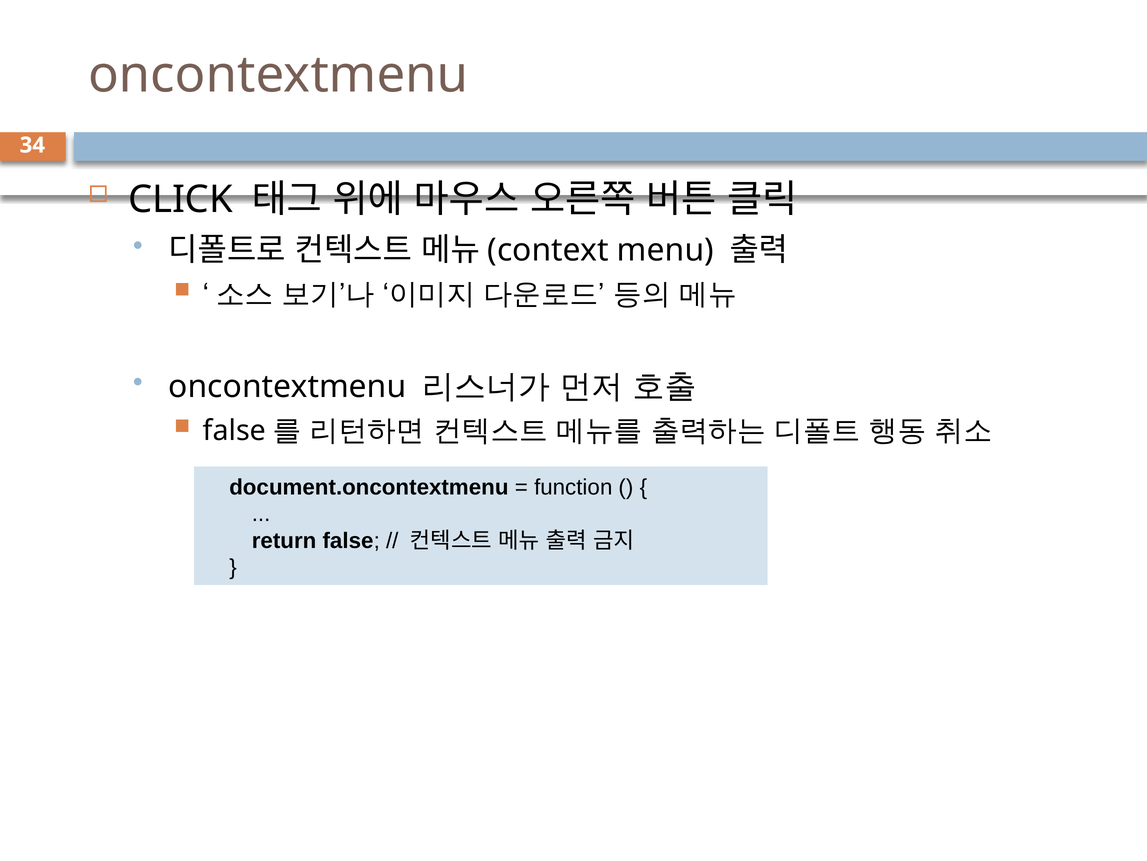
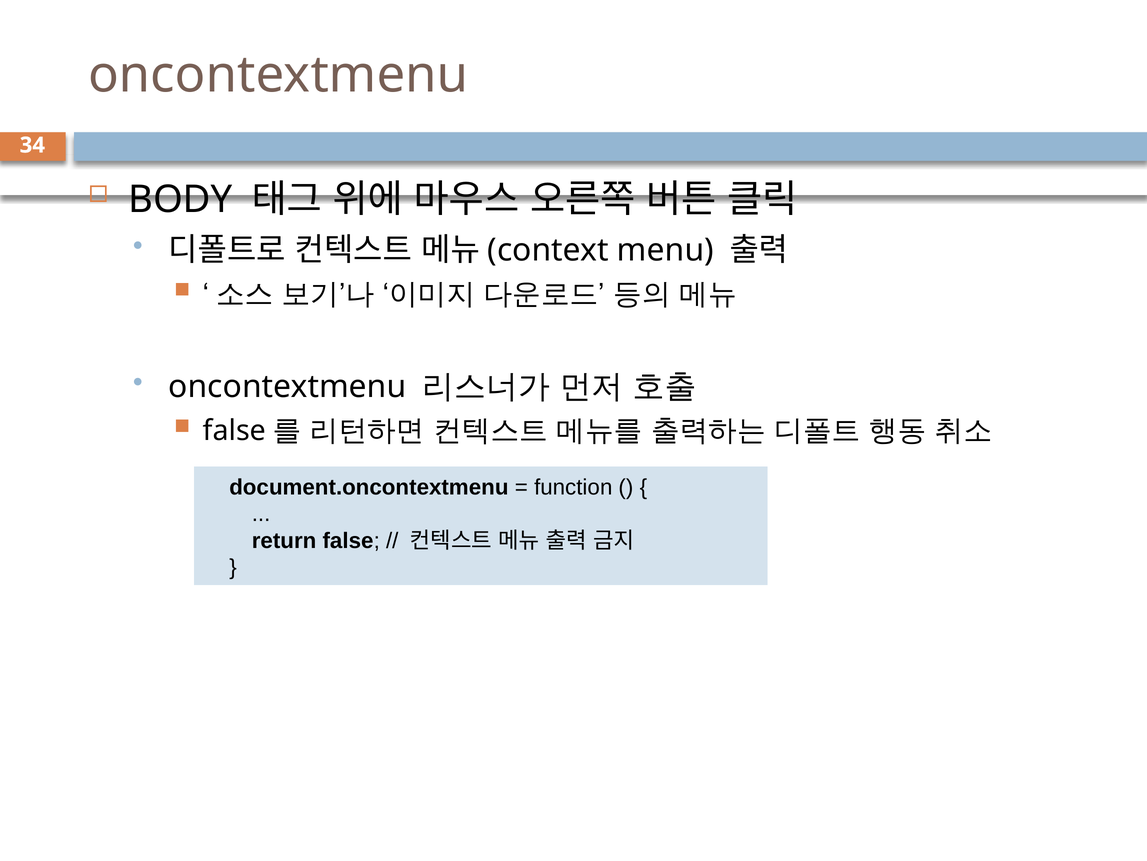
CLICK: CLICK -> BODY
